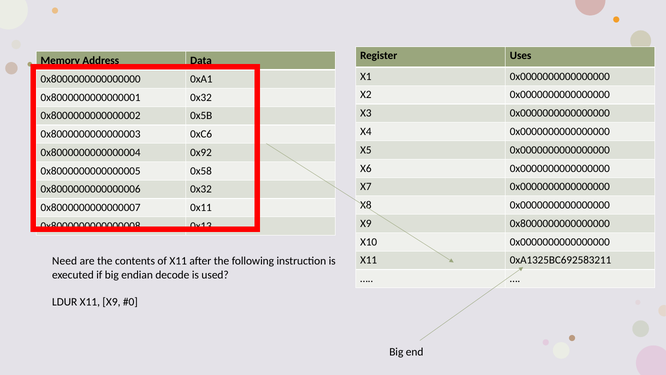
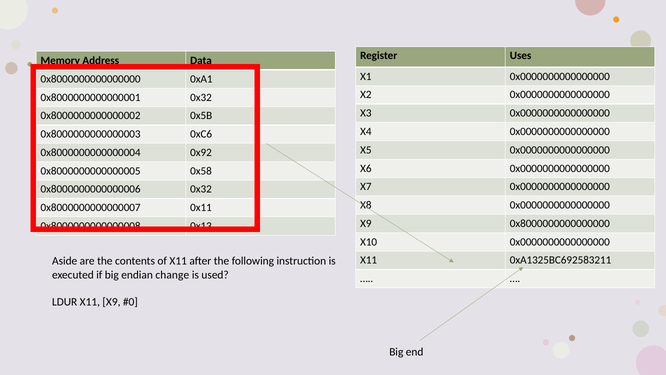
Need: Need -> Aside
decode: decode -> change
